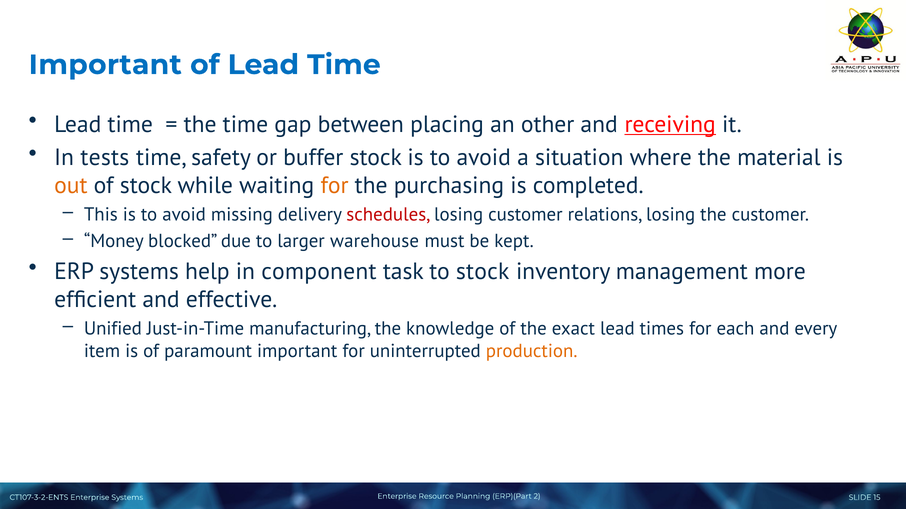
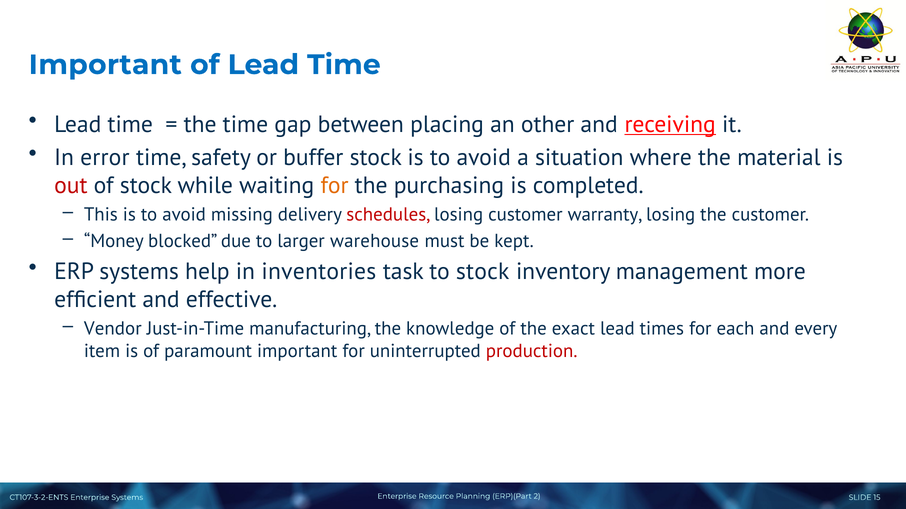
tests: tests -> error
out colour: orange -> red
relations: relations -> warranty
component: component -> inventories
Unified: Unified -> Vendor
production colour: orange -> red
